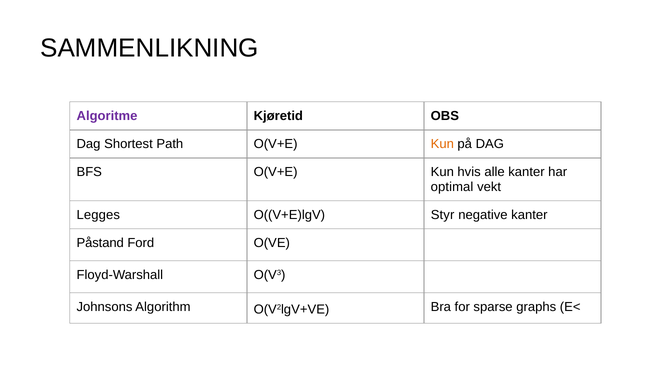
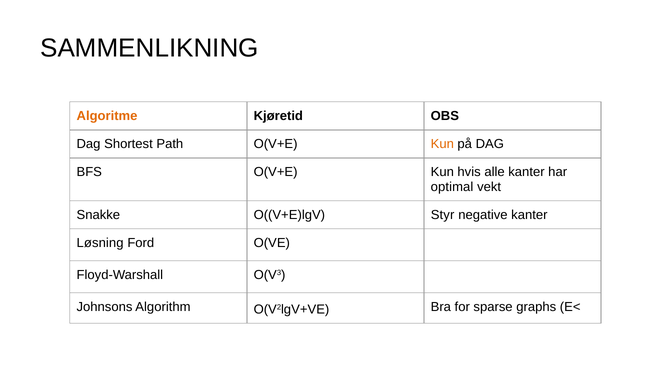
Algoritme colour: purple -> orange
Legges: Legges -> Snakke
Påstand: Påstand -> Løsning
